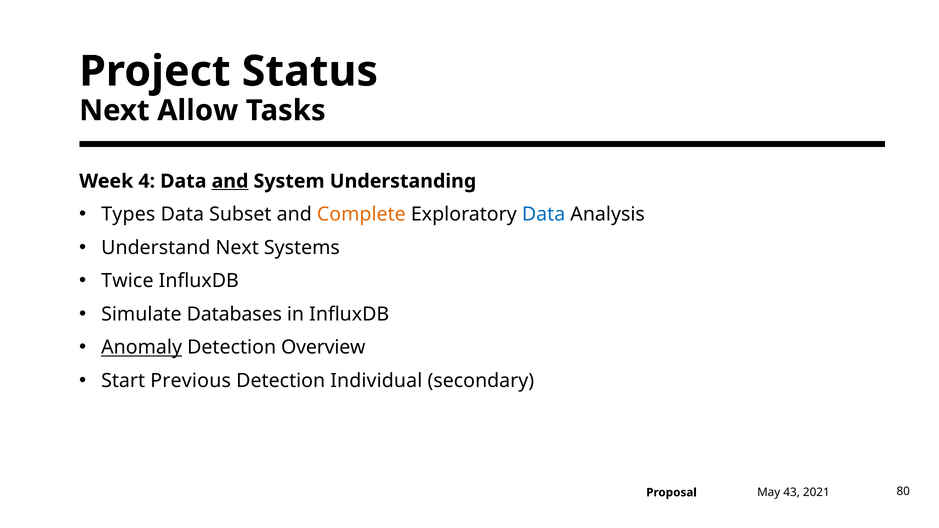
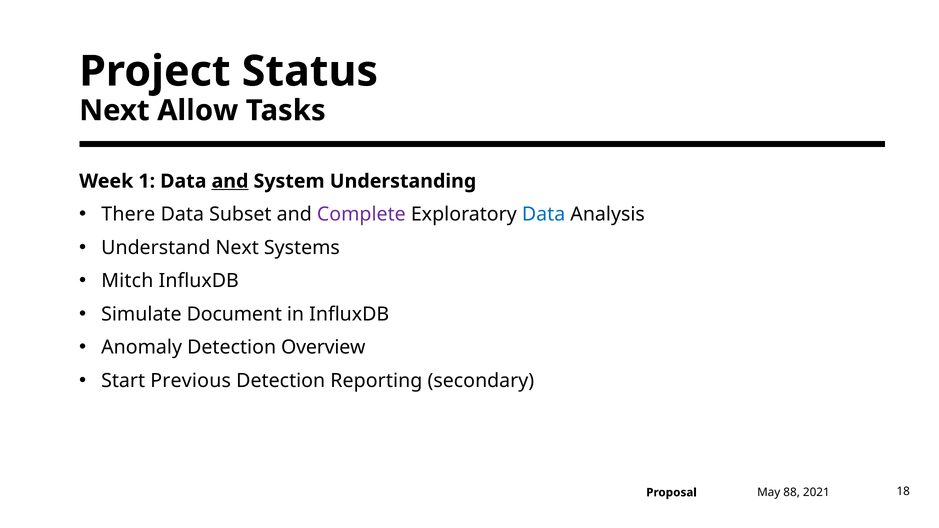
4: 4 -> 1
Types: Types -> There
Complete colour: orange -> purple
Twice: Twice -> Mitch
Databases: Databases -> Document
Anomaly underline: present -> none
Individual: Individual -> Reporting
43: 43 -> 88
80: 80 -> 18
